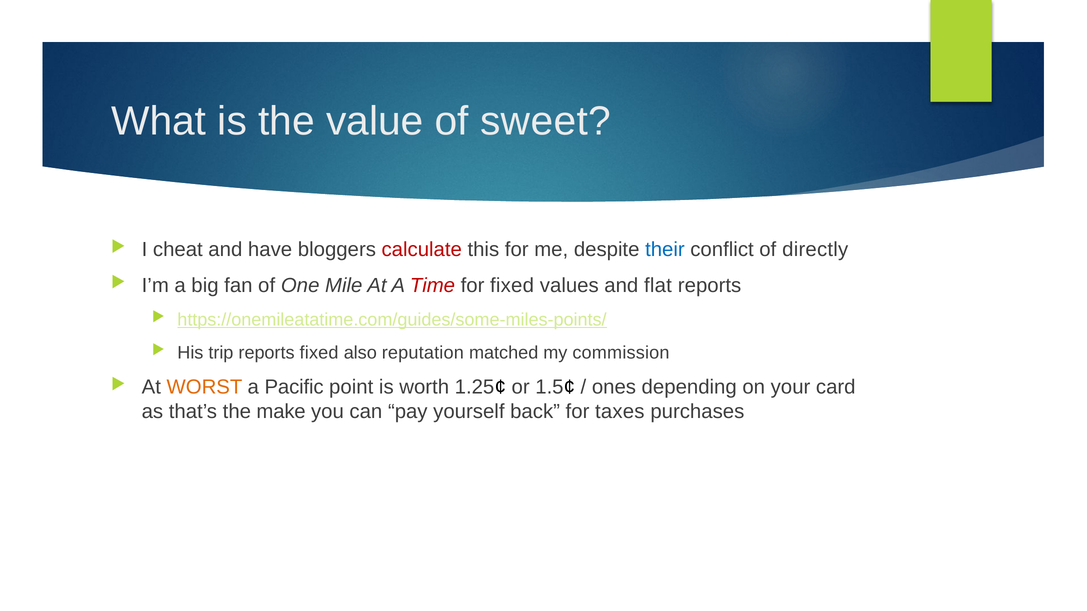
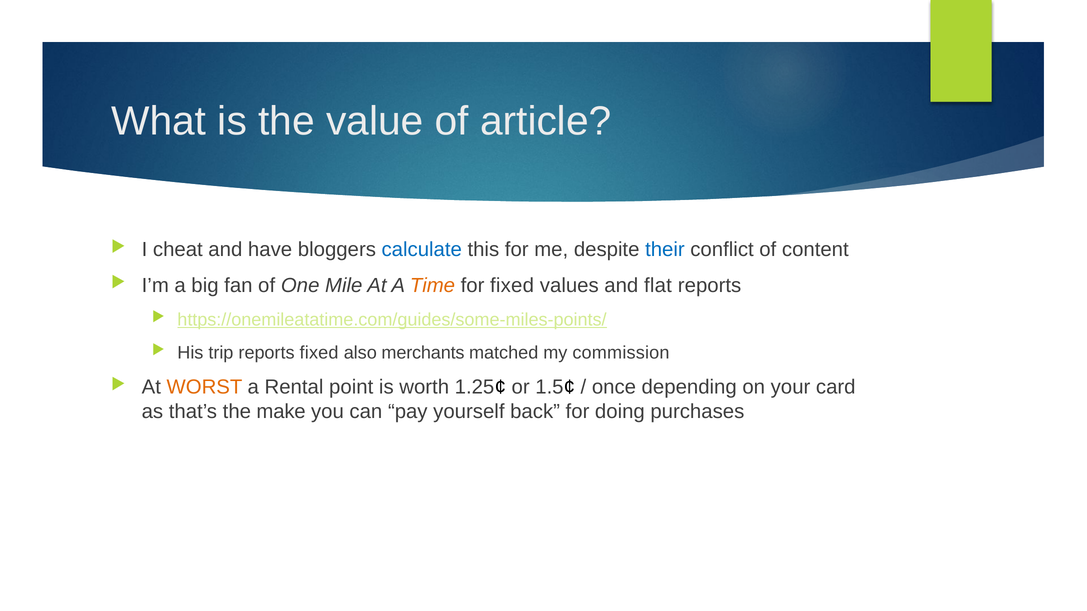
sweet: sweet -> article
calculate colour: red -> blue
directly: directly -> content
Time colour: red -> orange
reputation: reputation -> merchants
Pacific: Pacific -> Rental
ones: ones -> once
taxes: taxes -> doing
